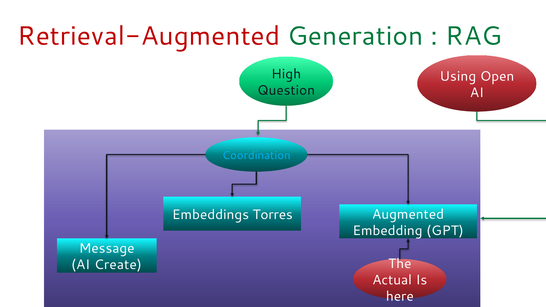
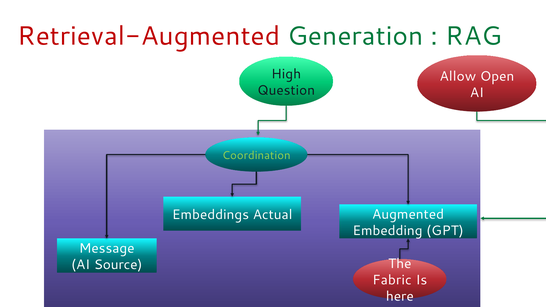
Using: Using -> Allow
Coordination colour: light blue -> light green
Torres: Torres -> Actual
Create: Create -> Source
Actual: Actual -> Fabric
